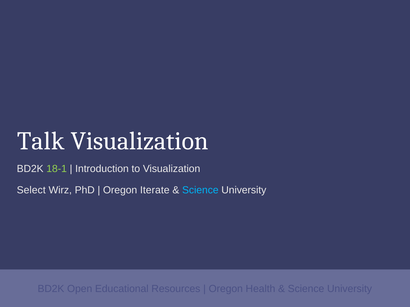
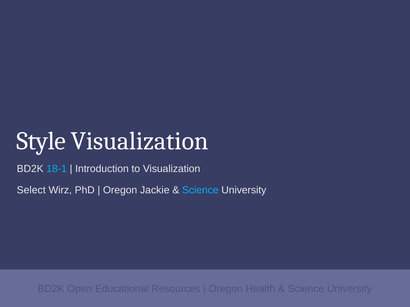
Talk: Talk -> Style
18-1 colour: light green -> light blue
Iterate: Iterate -> Jackie
